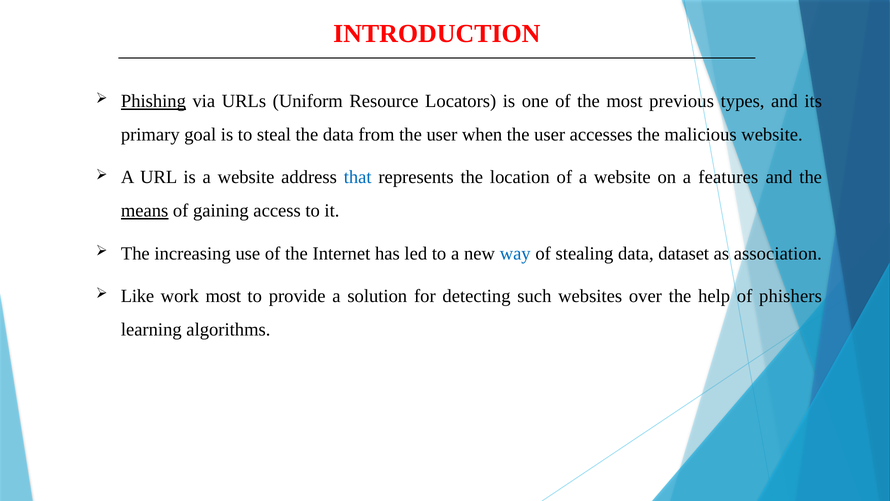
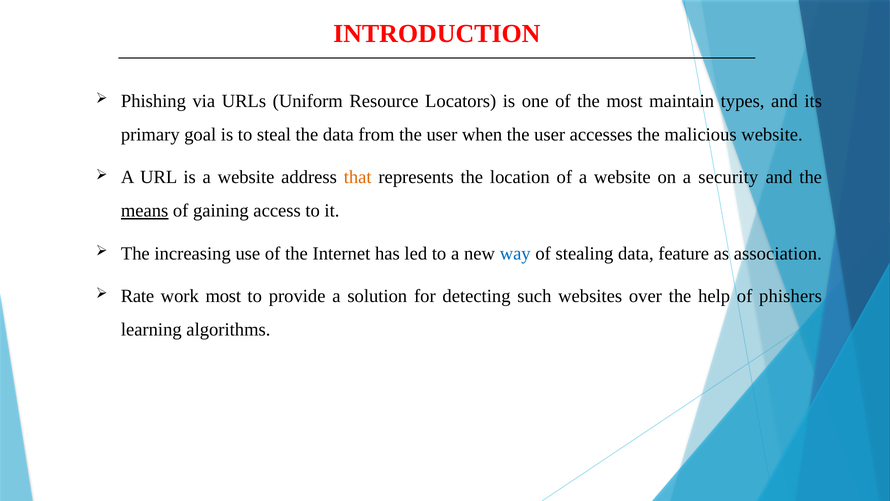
Phishing underline: present -> none
previous: previous -> maintain
that colour: blue -> orange
features: features -> security
dataset: dataset -> feature
Like: Like -> Rate
